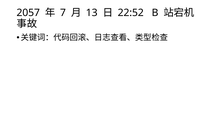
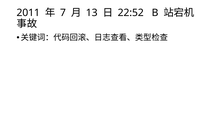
2057: 2057 -> 2011
